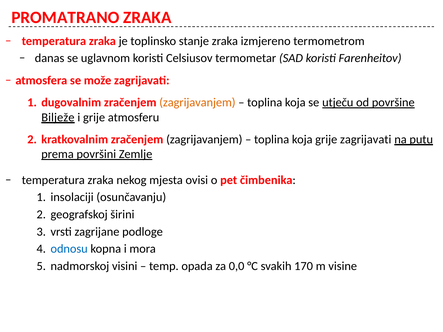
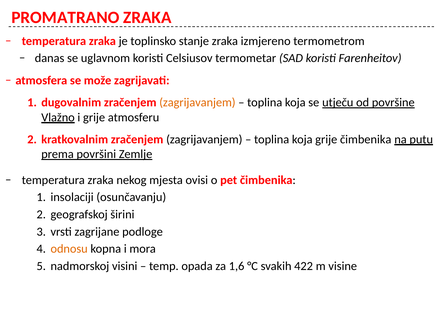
Bilježe: Bilježe -> Vlažno
grije zagrijavati: zagrijavati -> čimbenika
odnosu colour: blue -> orange
0,0: 0,0 -> 1,6
170: 170 -> 422
